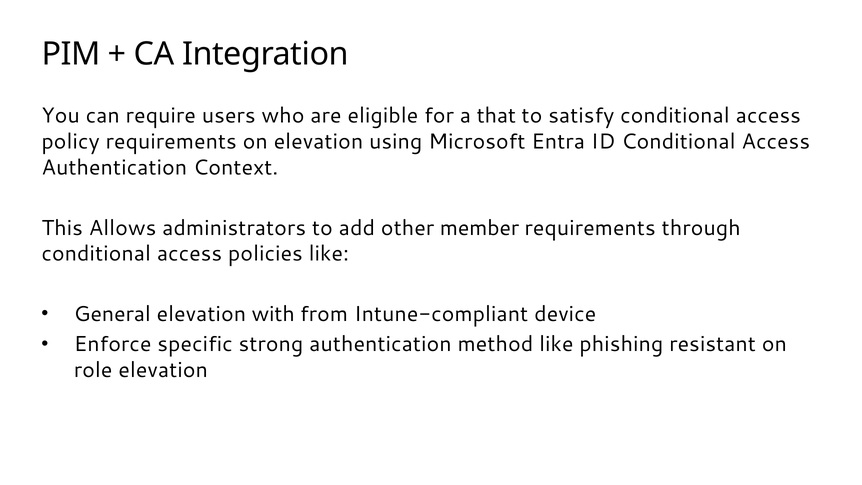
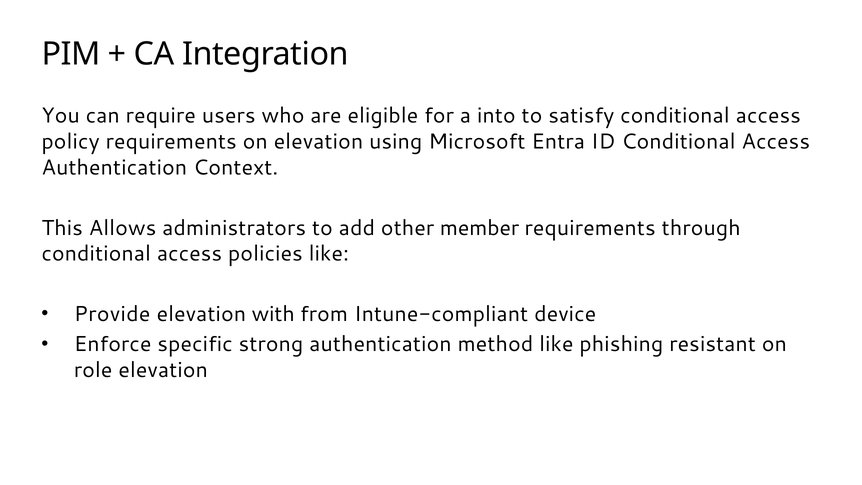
that: that -> into
General: General -> Provide
